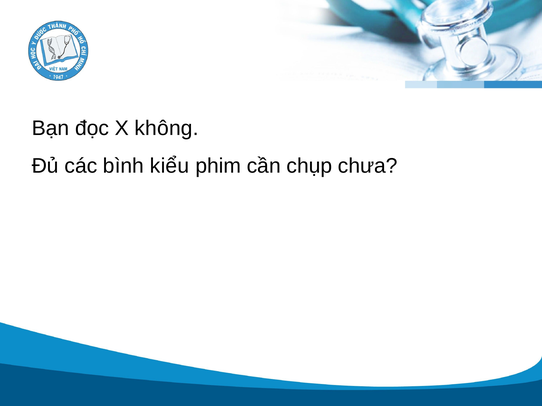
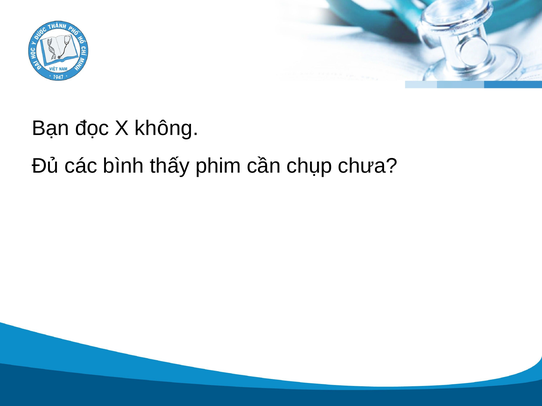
kiểu: kiểu -> thấy
